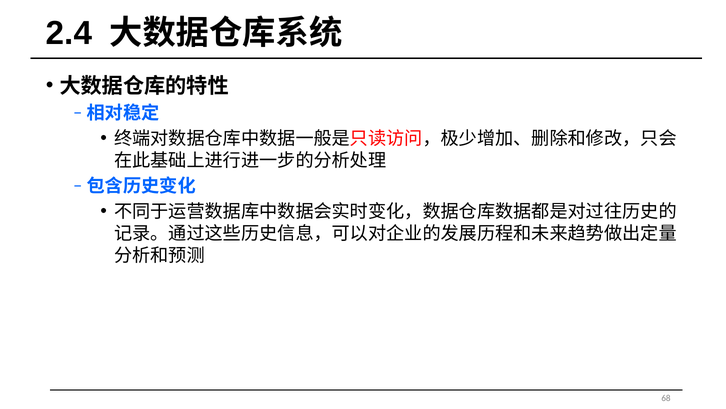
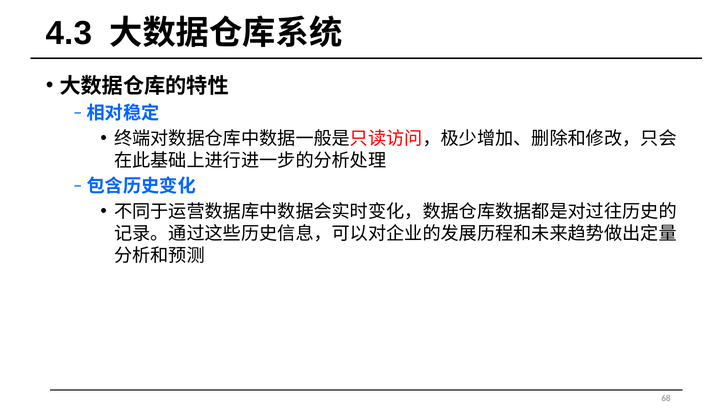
2.4: 2.4 -> 4.3
